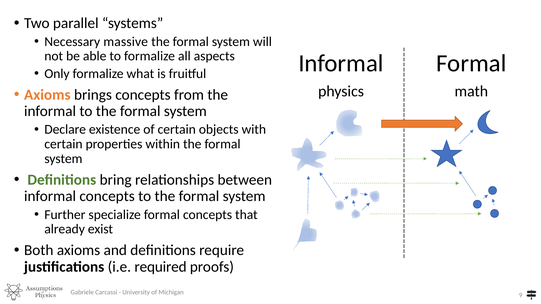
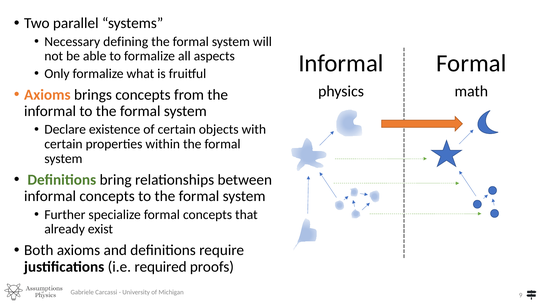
massive: massive -> defining
